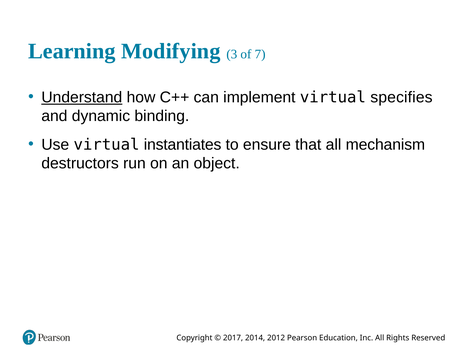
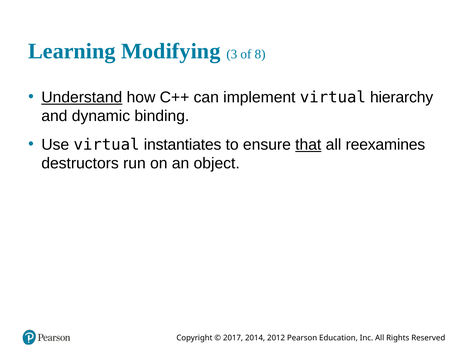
7: 7 -> 8
specifies: specifies -> hierarchy
that underline: none -> present
mechanism: mechanism -> reexamines
